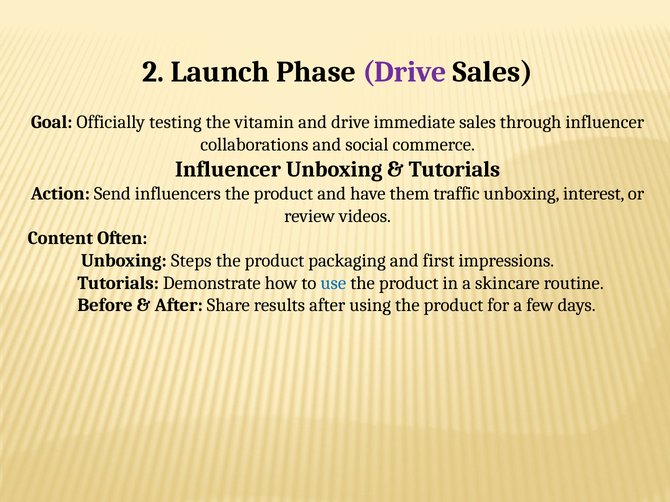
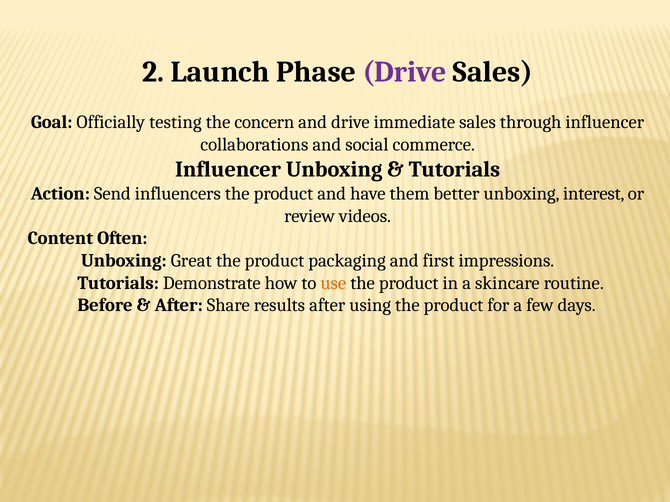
vitamin: vitamin -> concern
traffic: traffic -> better
Steps: Steps -> Great
use colour: blue -> orange
